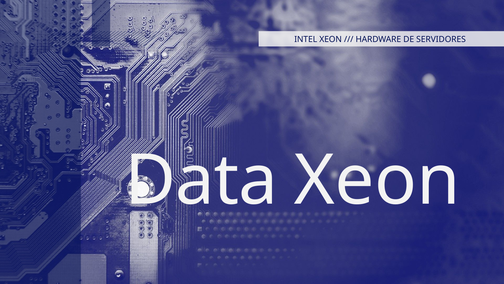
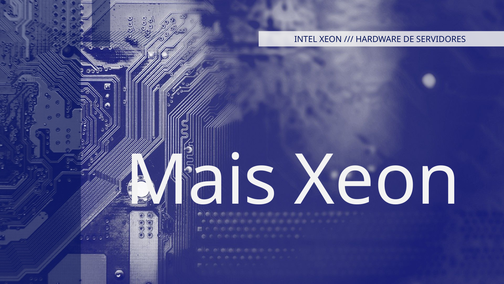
Data: Data -> Mais
